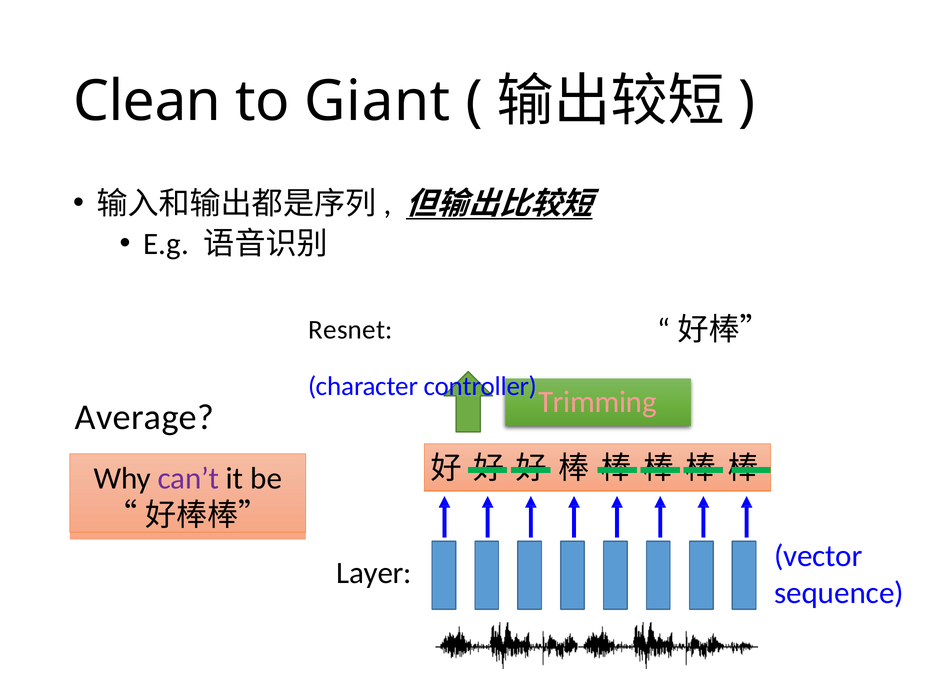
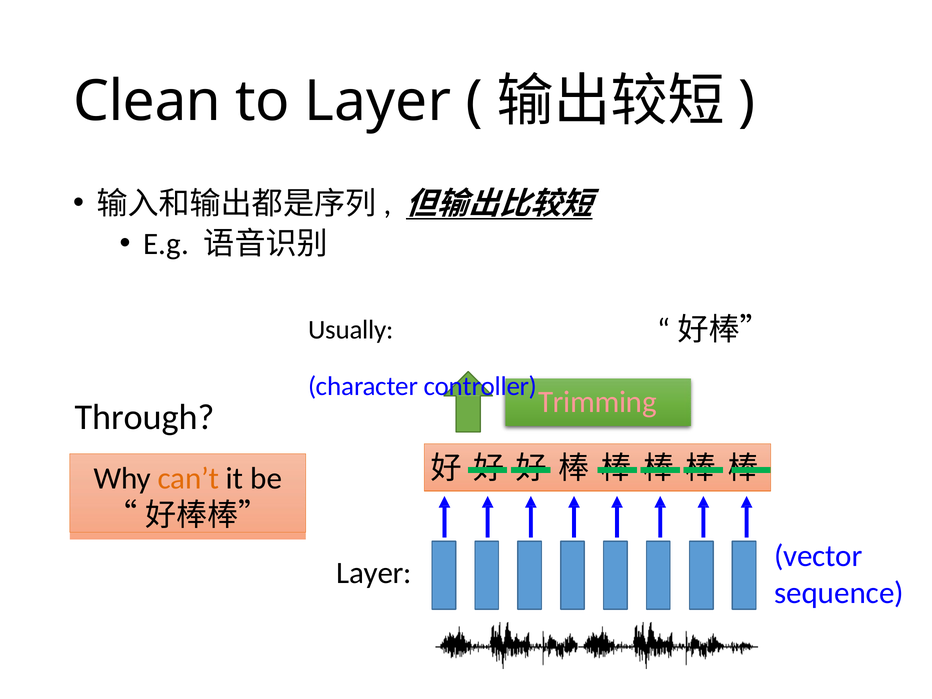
to Giant: Giant -> Layer
Resnet: Resnet -> Usually
Average: Average -> Through
can’t colour: purple -> orange
